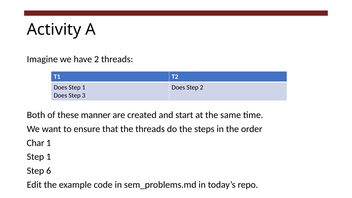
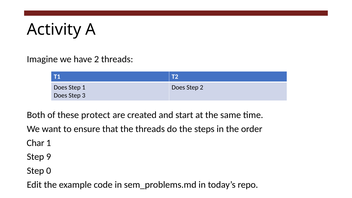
manner: manner -> protect
1 at (49, 157): 1 -> 9
6: 6 -> 0
